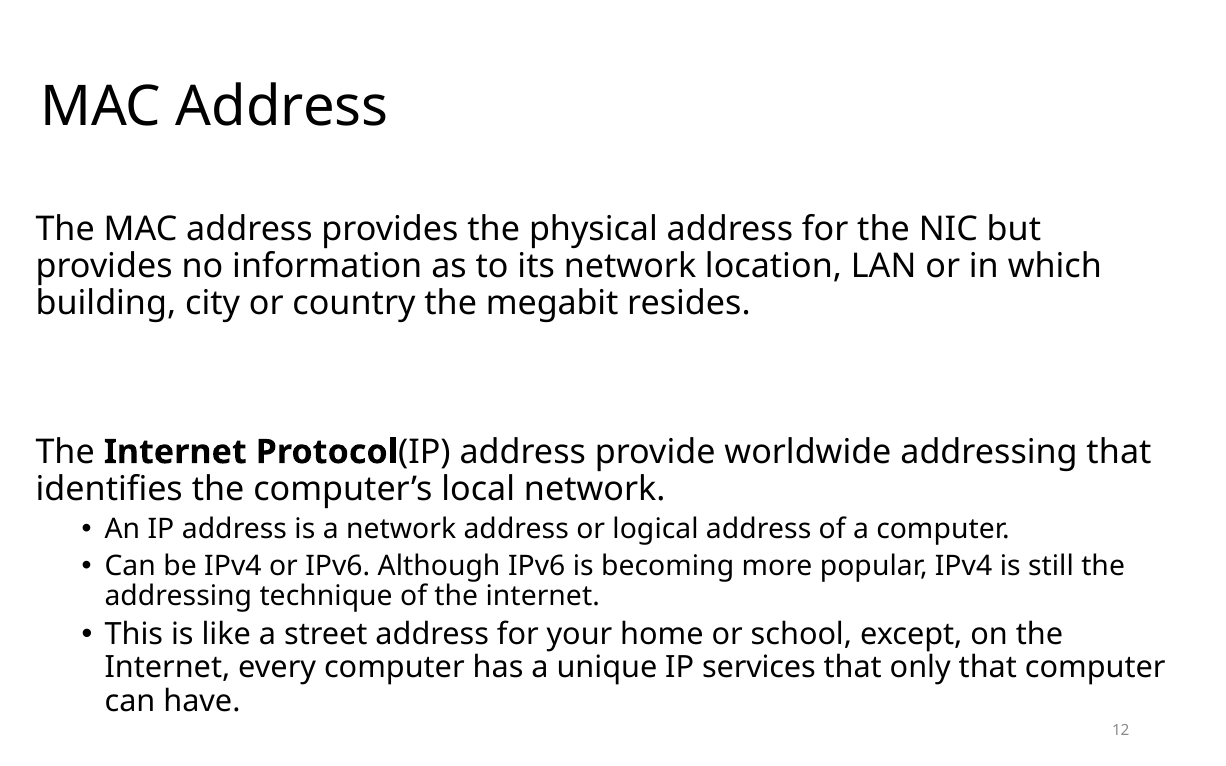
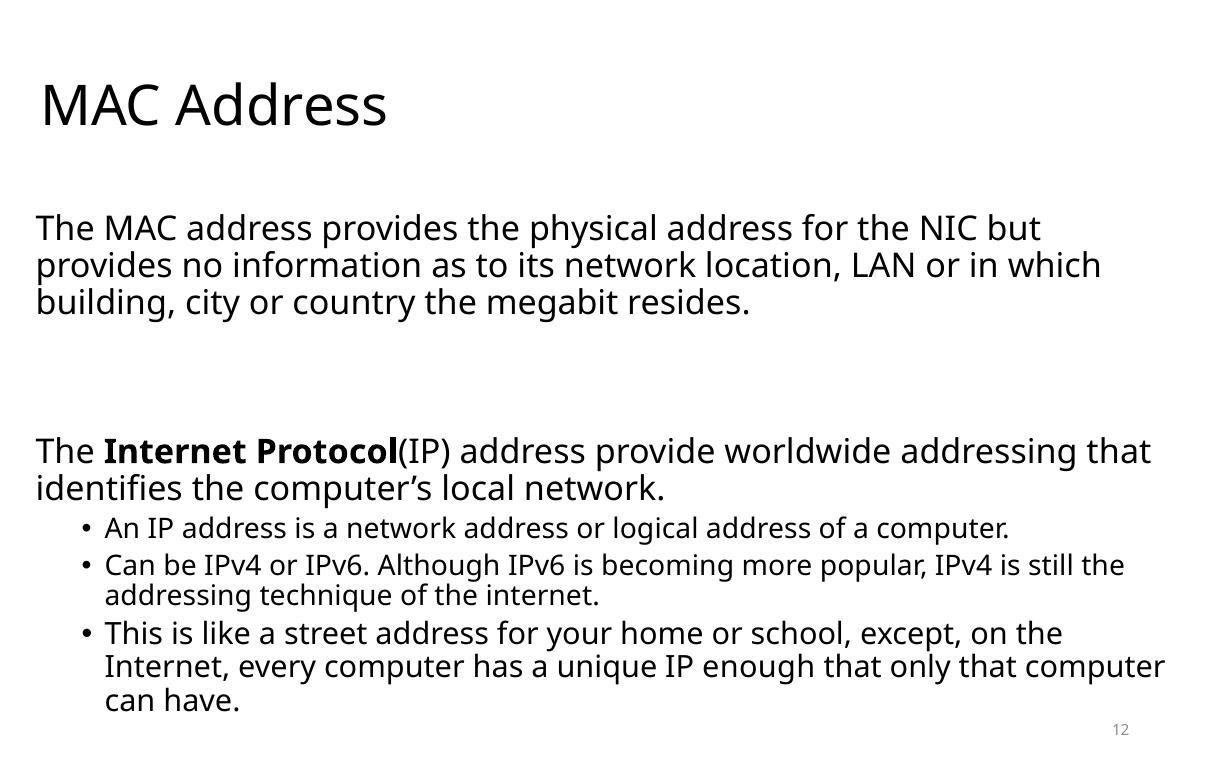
services: services -> enough
